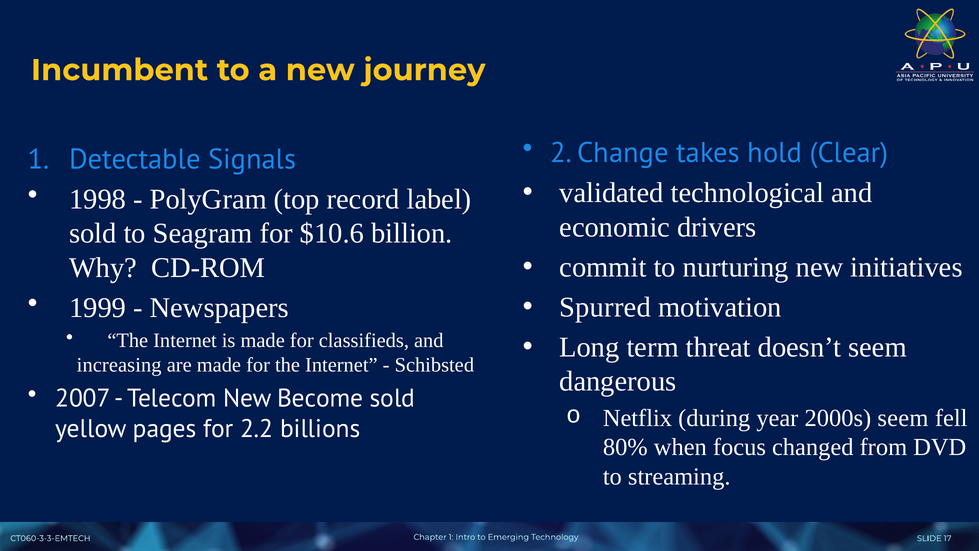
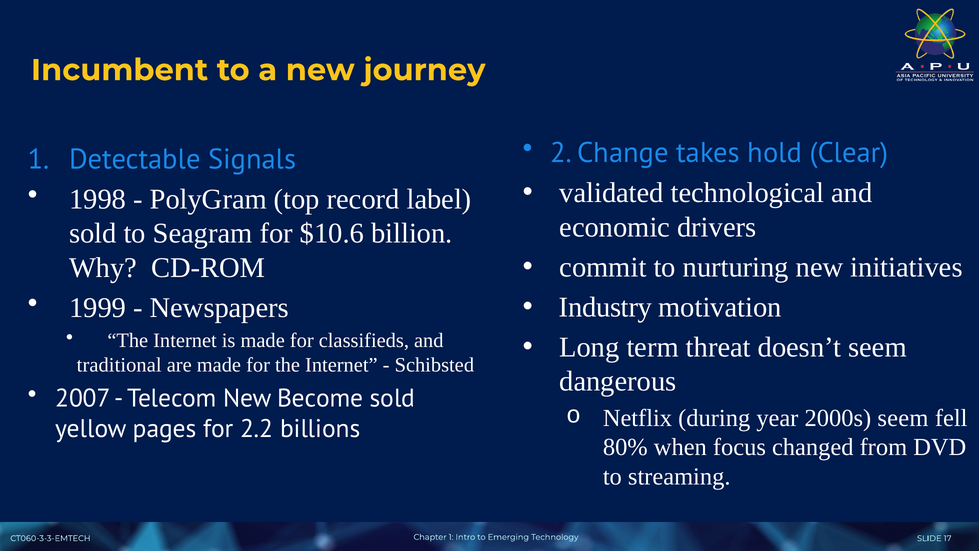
Spurred: Spurred -> Industry
increasing: increasing -> traditional
